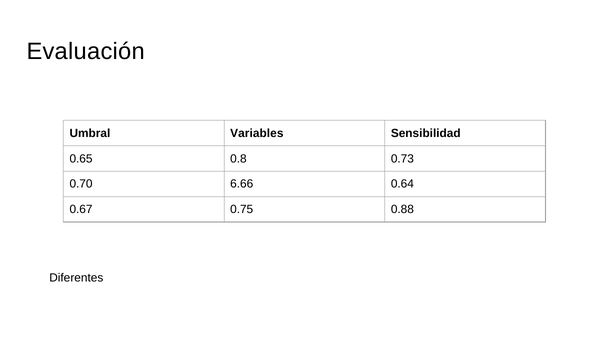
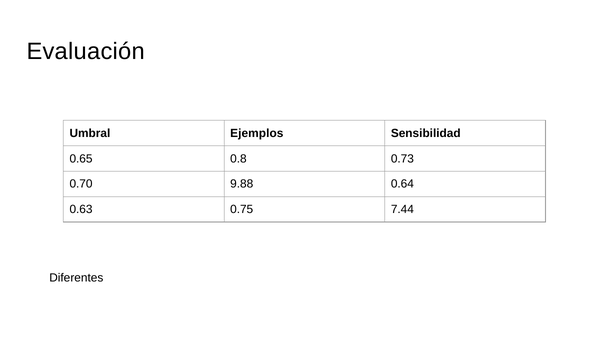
Variables: Variables -> Ejemplos
6.66: 6.66 -> 9.88
0.67: 0.67 -> 0.63
0.88: 0.88 -> 7.44
